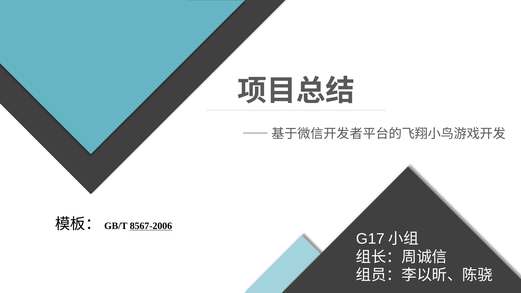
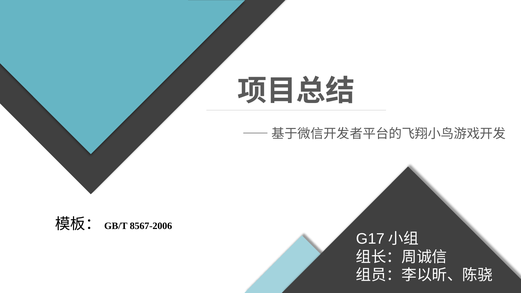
8567-2006 underline: present -> none
